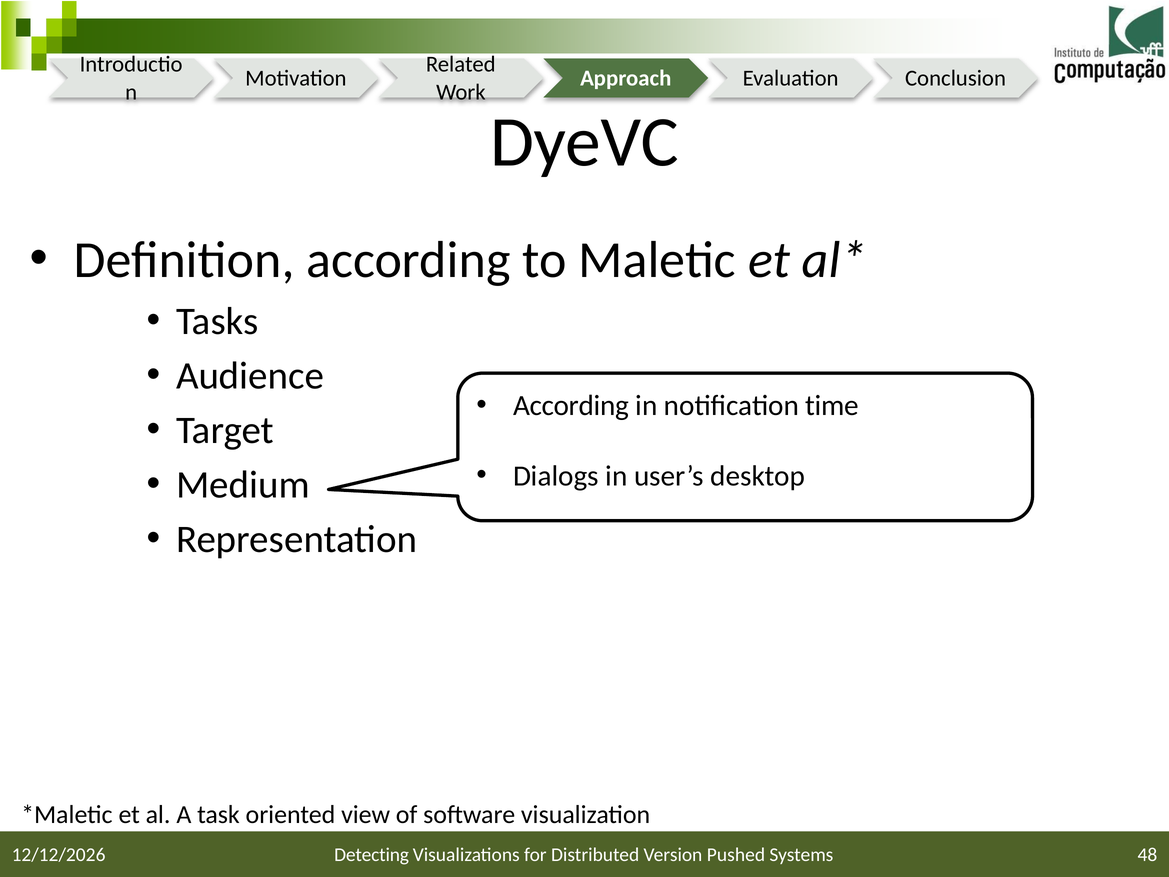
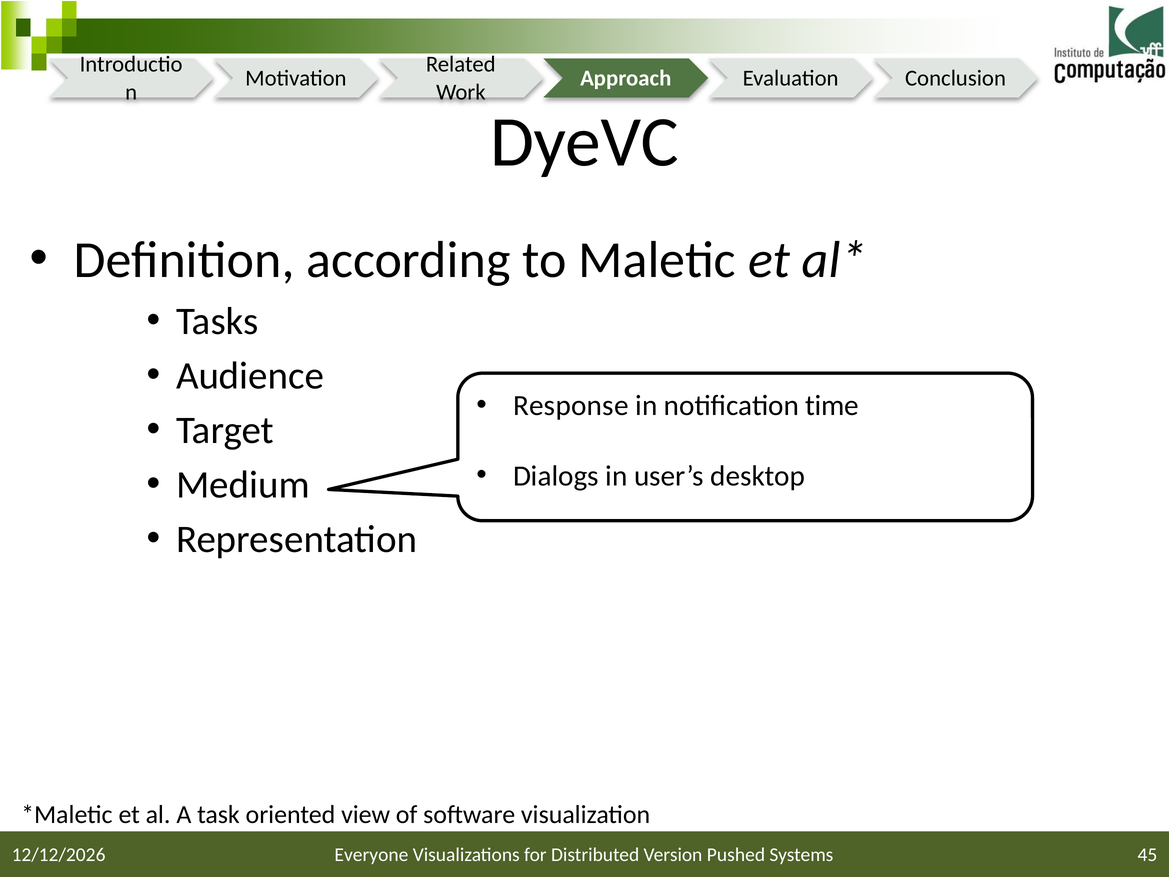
According at (571, 406): According -> Response
Detecting: Detecting -> Everyone
48: 48 -> 45
